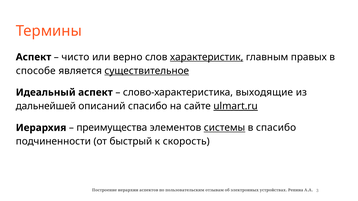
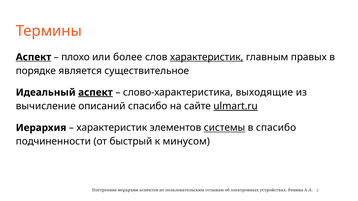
Аспект at (34, 57) underline: none -> present
чисто: чисто -> плохо
верно: верно -> более
способе: способе -> порядке
существительное underline: present -> none
аспект at (95, 93) underline: none -> present
дальнейшей: дальнейшей -> вычисление
преимущества at (112, 128): преимущества -> характеристик
скорость: скорость -> минусом
